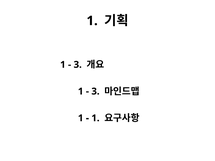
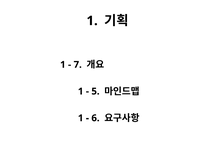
3 at (78, 65): 3 -> 7
3 at (95, 91): 3 -> 5
1 at (95, 118): 1 -> 6
